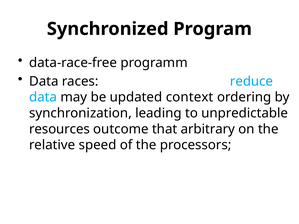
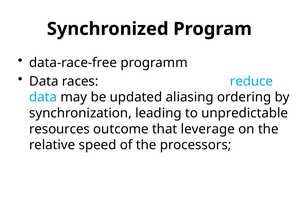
context: context -> aliasing
arbitrary: arbitrary -> leverage
